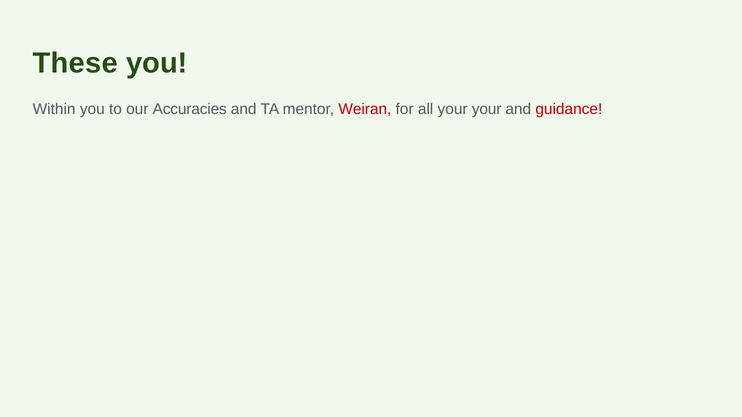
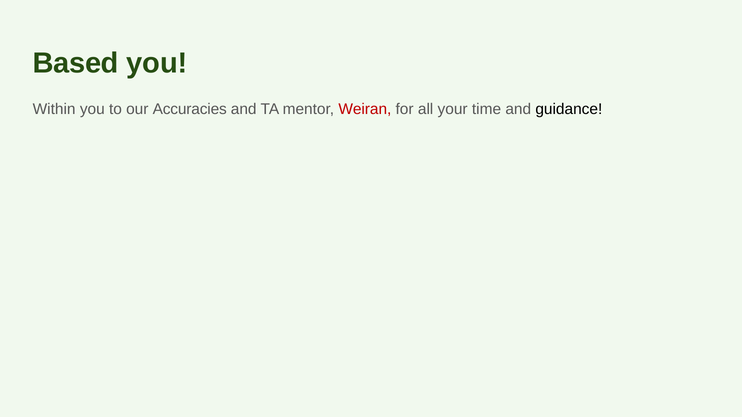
These: These -> Based
your your: your -> time
guidance colour: red -> black
